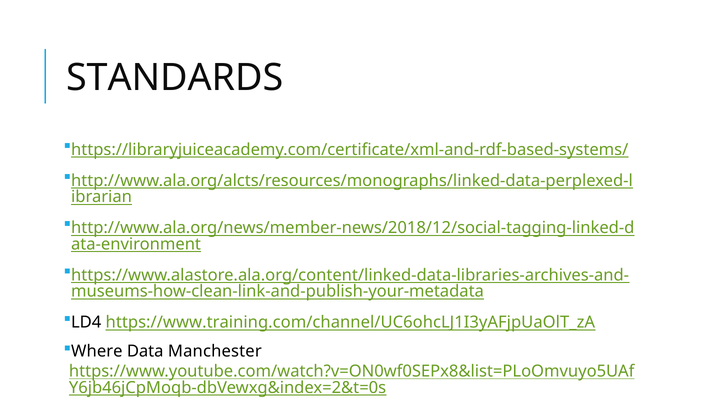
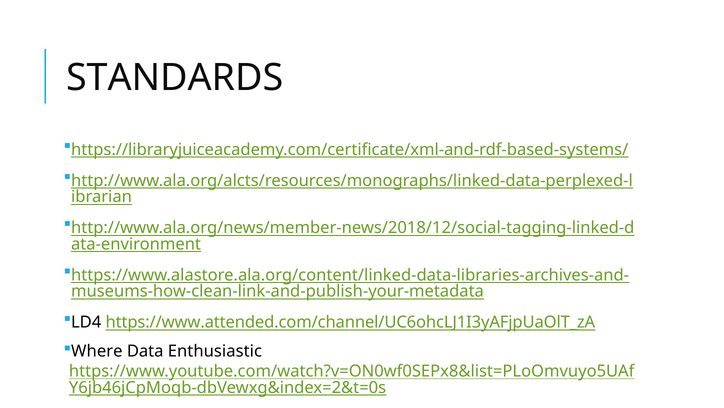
https://www.training.com/channel/UC6ohcLJ1I3yAFjpUaOlT_zA: https://www.training.com/channel/UC6ohcLJ1I3yAFjpUaOlT_zA -> https://www.attended.com/channel/UC6ohcLJ1I3yAFjpUaOlT_zA
Manchester: Manchester -> Enthusiastic
